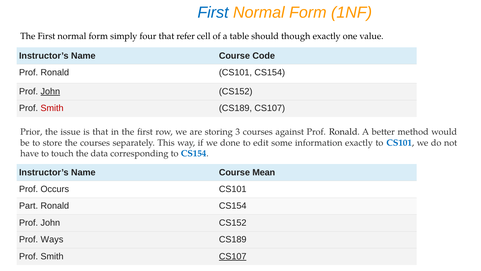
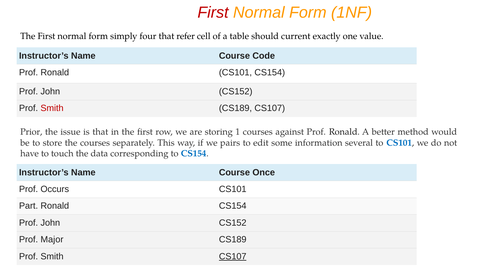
First at (213, 13) colour: blue -> red
though: though -> current
John at (50, 91) underline: present -> none
3: 3 -> 1
done: done -> pairs
information exactly: exactly -> several
Mean: Mean -> Once
Ways: Ways -> Major
